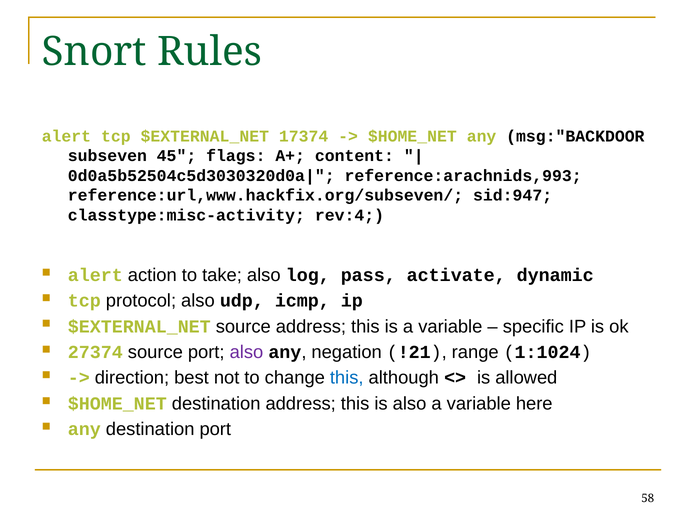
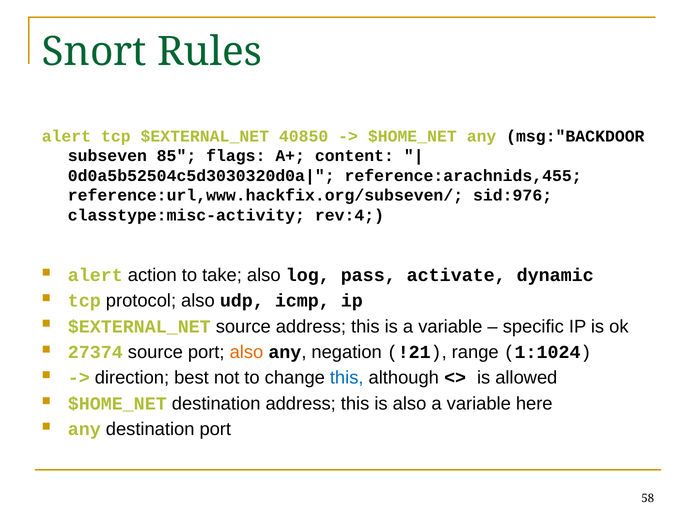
17374: 17374 -> 40850
45: 45 -> 85
reference:arachnids,993: reference:arachnids,993 -> reference:arachnids,455
sid:947: sid:947 -> sid:976
also at (246, 352) colour: purple -> orange
